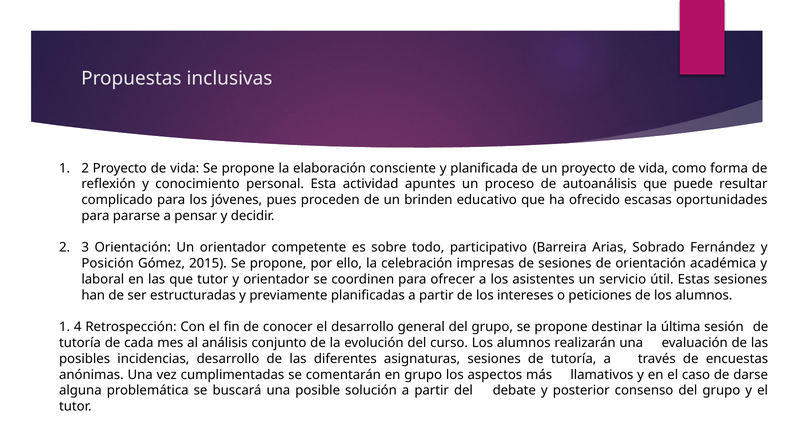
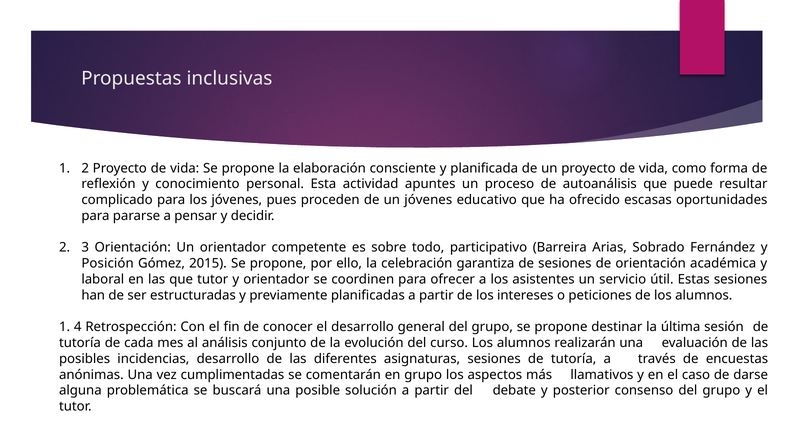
un brinden: brinden -> jóvenes
impresas: impresas -> garantiza
